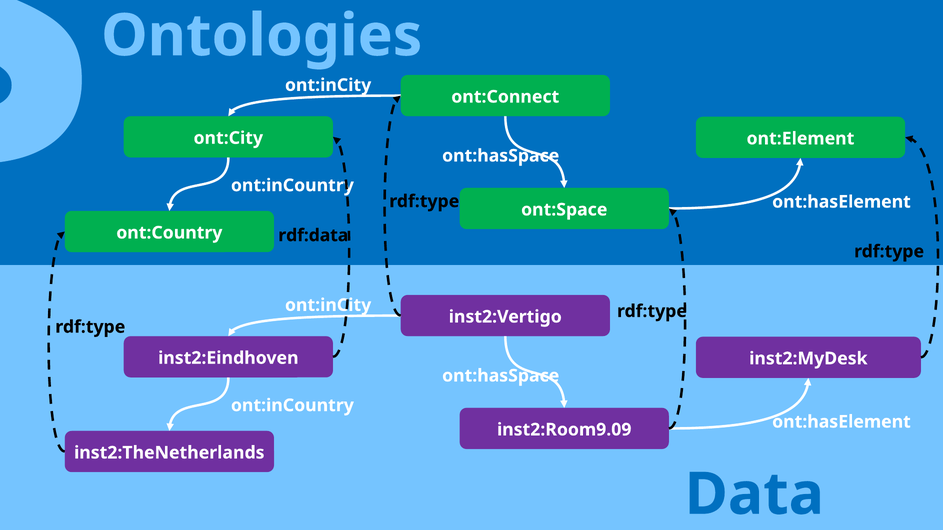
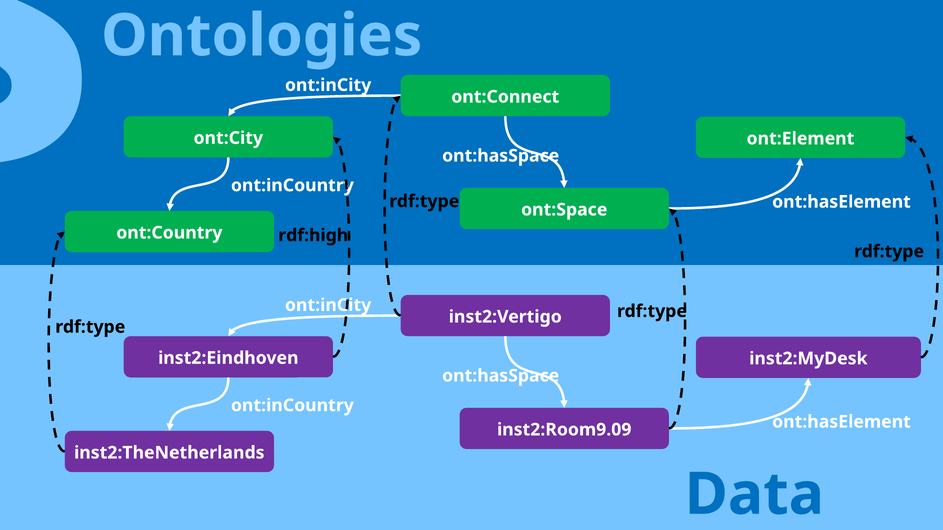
rdf:data: rdf:data -> rdf:high
